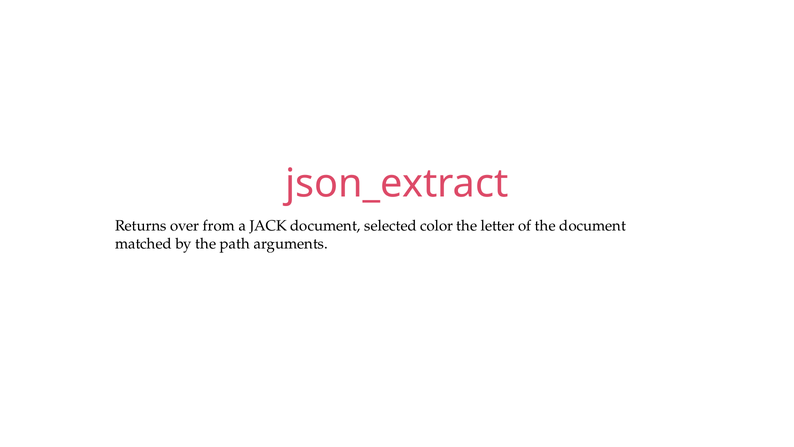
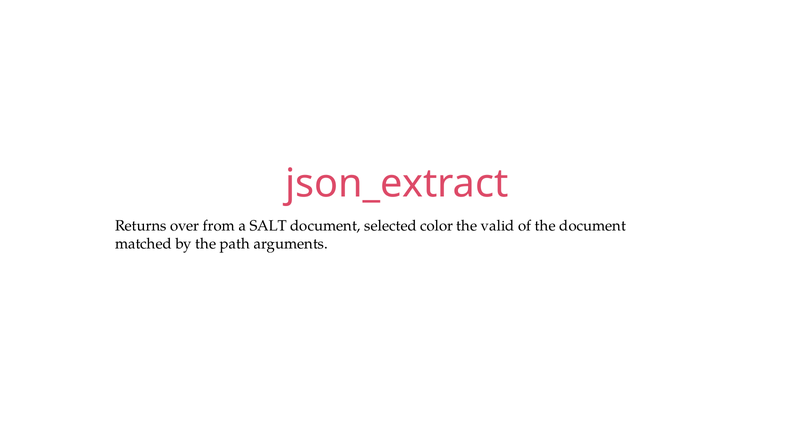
JACK: JACK -> SALT
letter: letter -> valid
